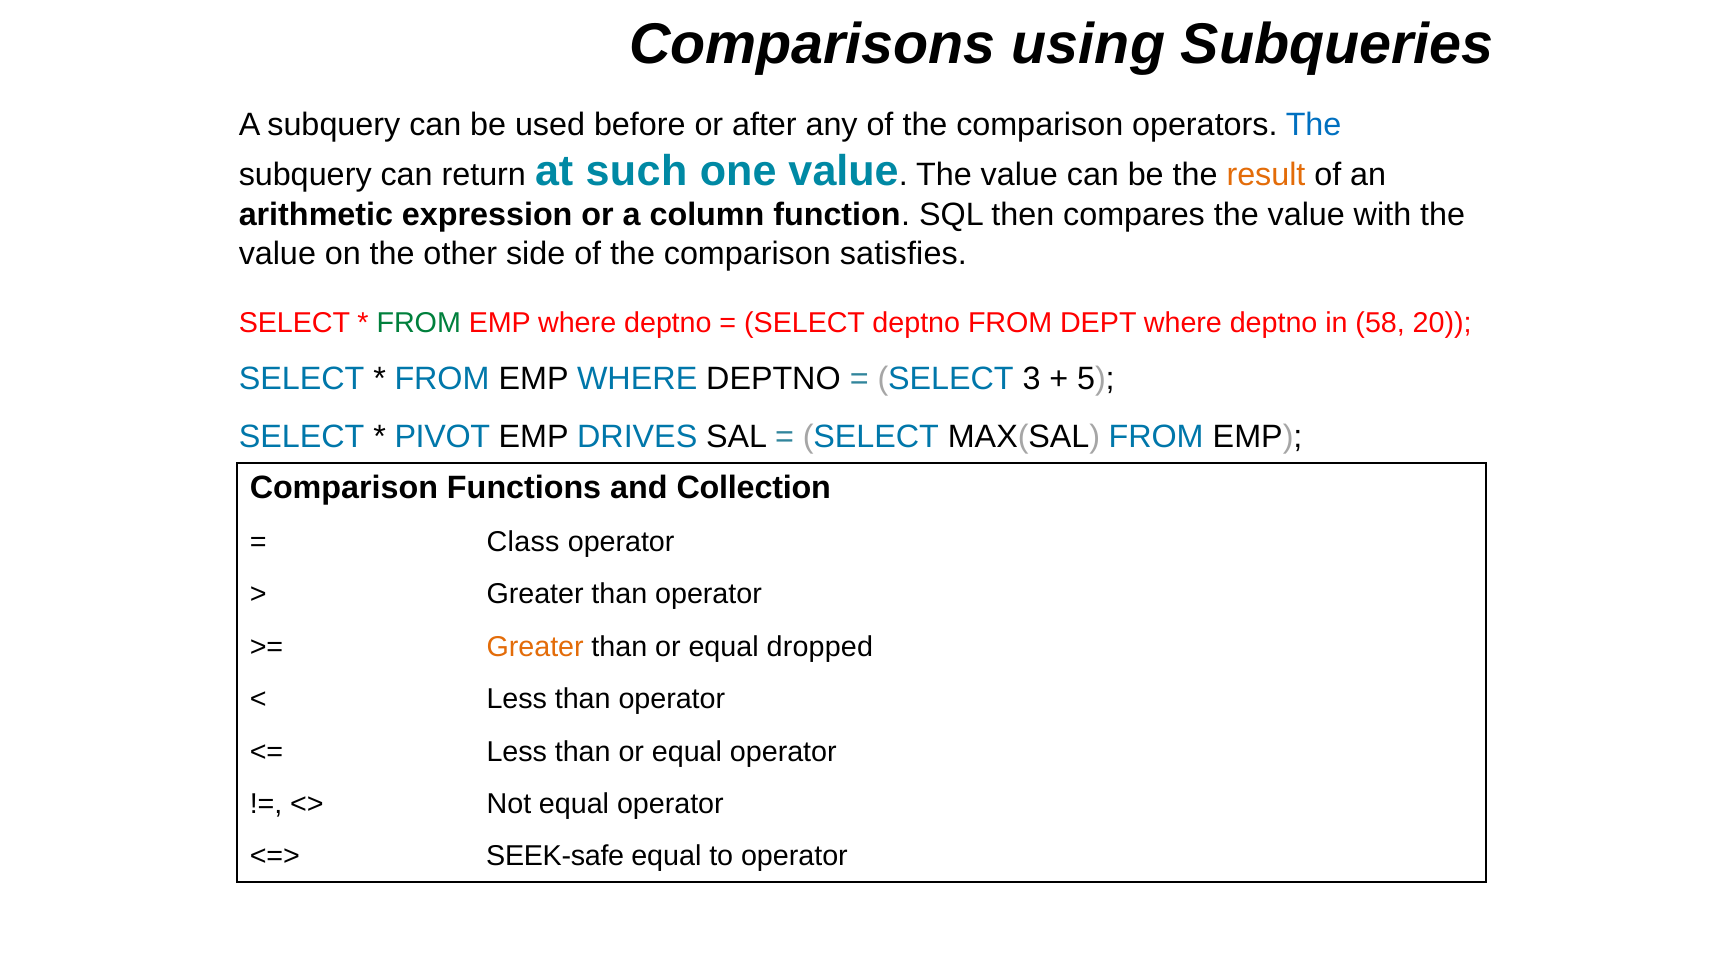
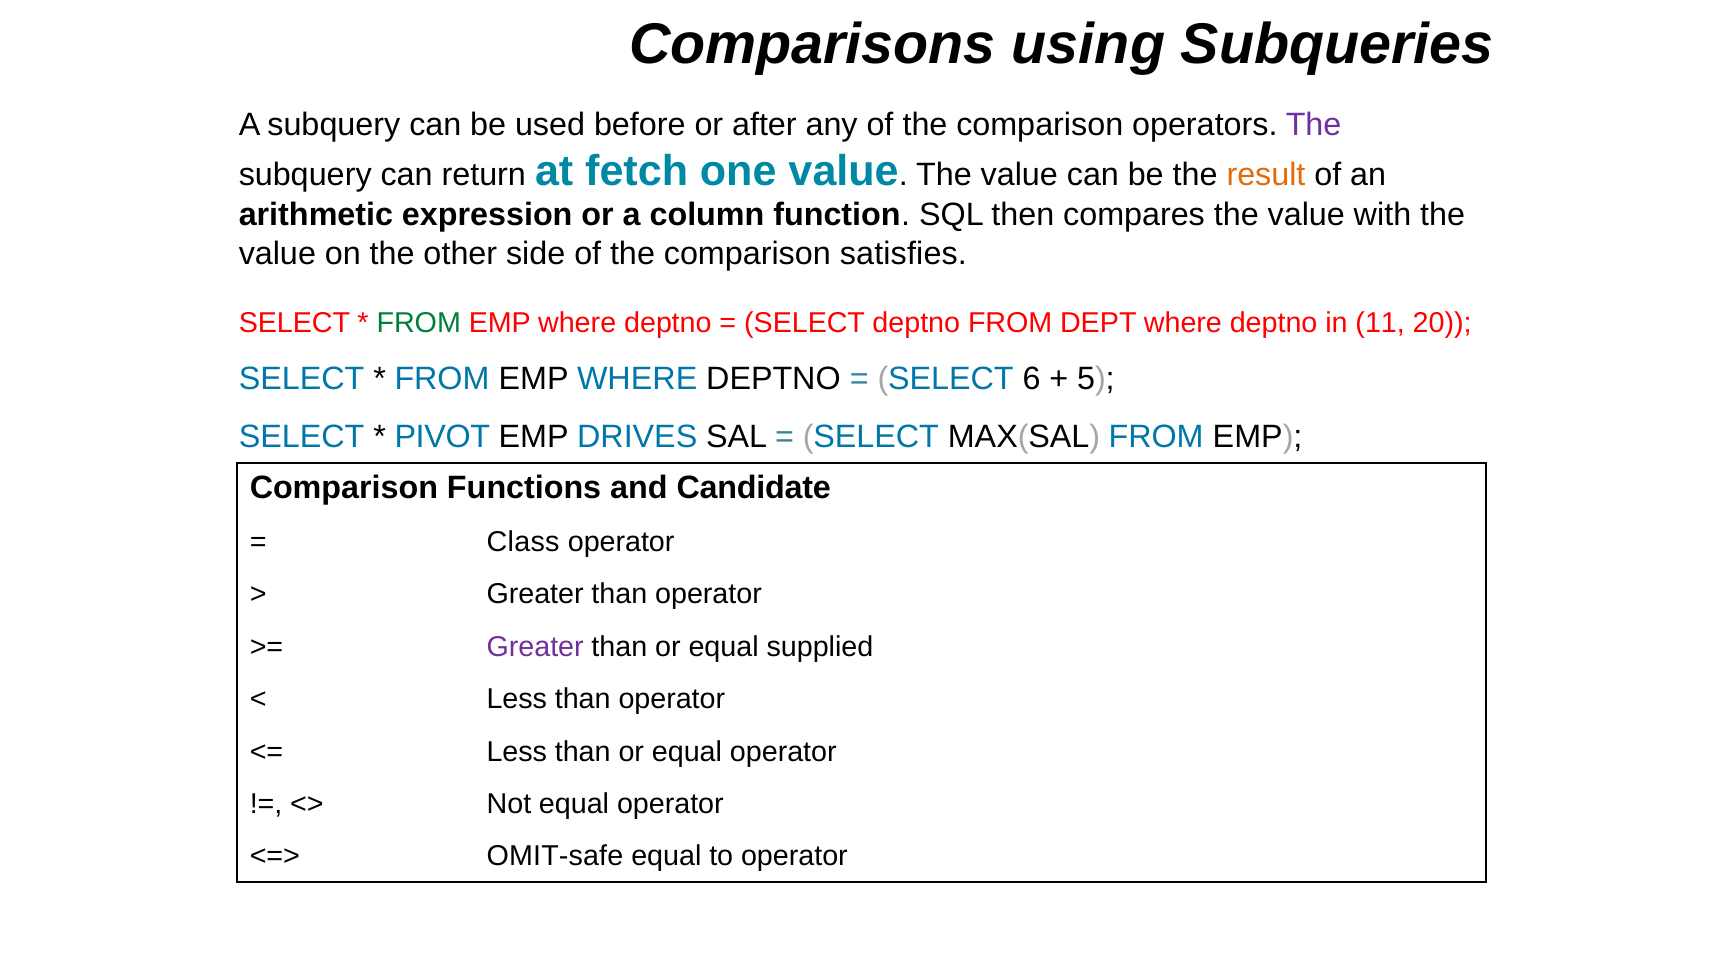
The at (1314, 125) colour: blue -> purple
such: such -> fetch
58: 58 -> 11
3: 3 -> 6
Collection: Collection -> Candidate
Greater at (535, 647) colour: orange -> purple
dropped: dropped -> supplied
SEEK-safe: SEEK-safe -> OMIT-safe
